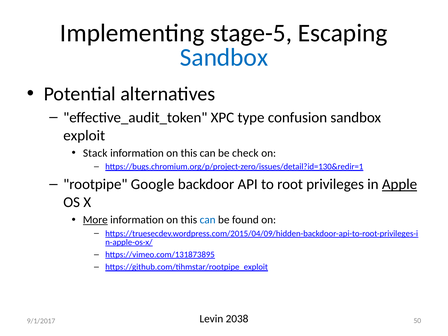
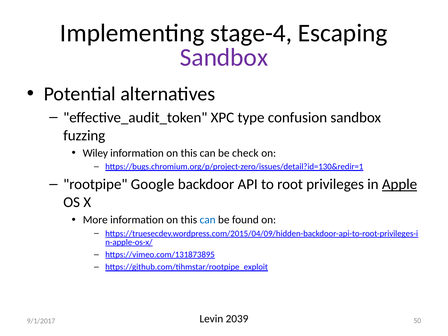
stage-5: stage-5 -> stage-4
Sandbox at (224, 58) colour: blue -> purple
exploit: exploit -> fuzzing
Stack: Stack -> Wiley
More underline: present -> none
2038: 2038 -> 2039
